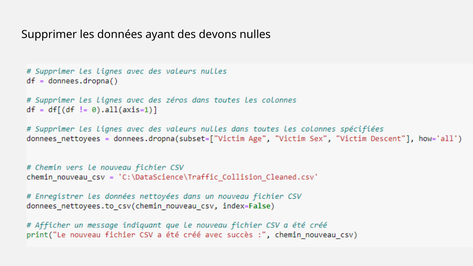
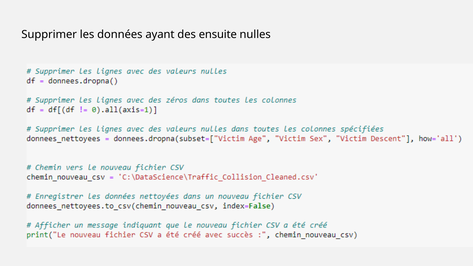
devons: devons -> ensuite
